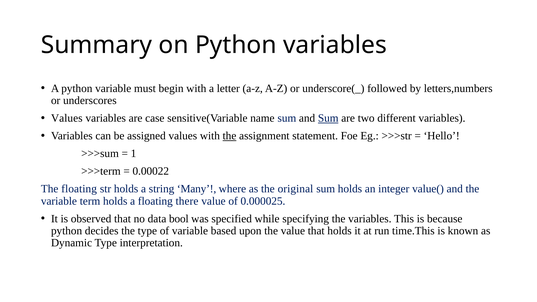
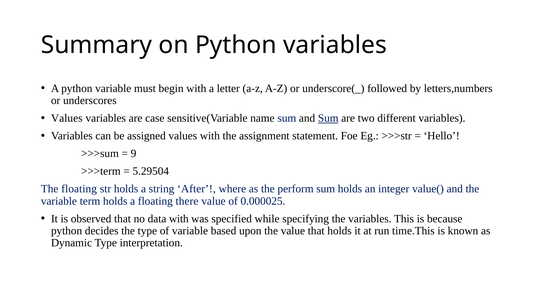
the at (229, 136) underline: present -> none
1: 1 -> 9
0.00022: 0.00022 -> 5.29504
Many: Many -> After
original: original -> perform
data bool: bool -> with
